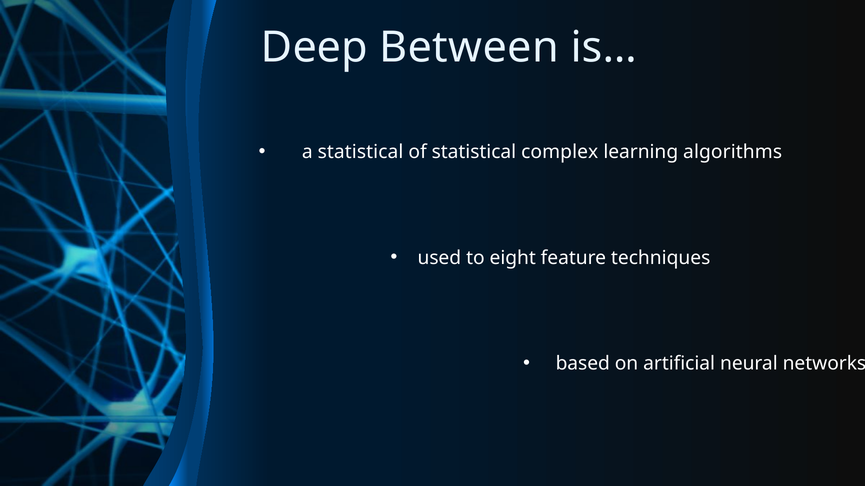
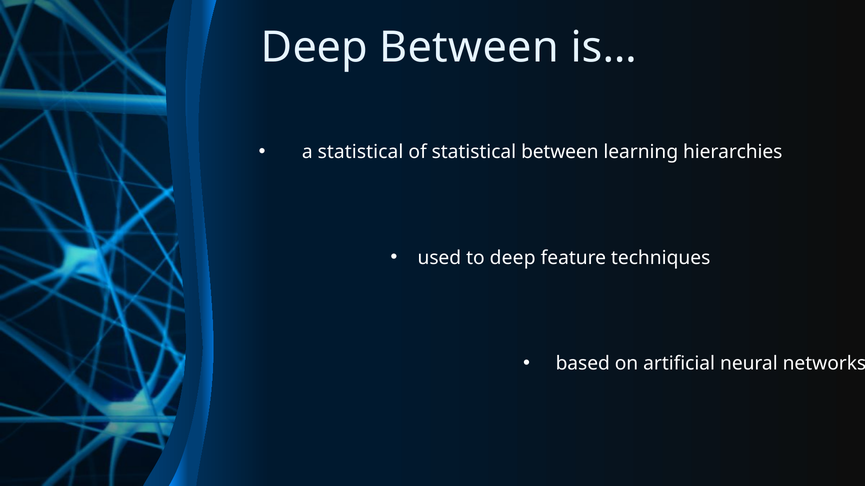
statistical complex: complex -> between
algorithms: algorithms -> hierarchies
to eight: eight -> deep
